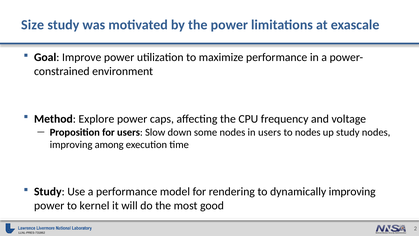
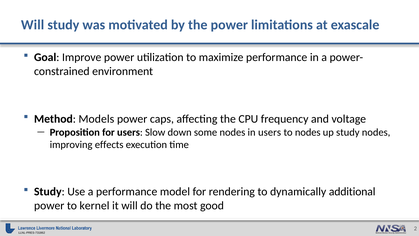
Size at (33, 25): Size -> Will
Explore: Explore -> Models
among: among -> effects
dynamically improving: improving -> additional
